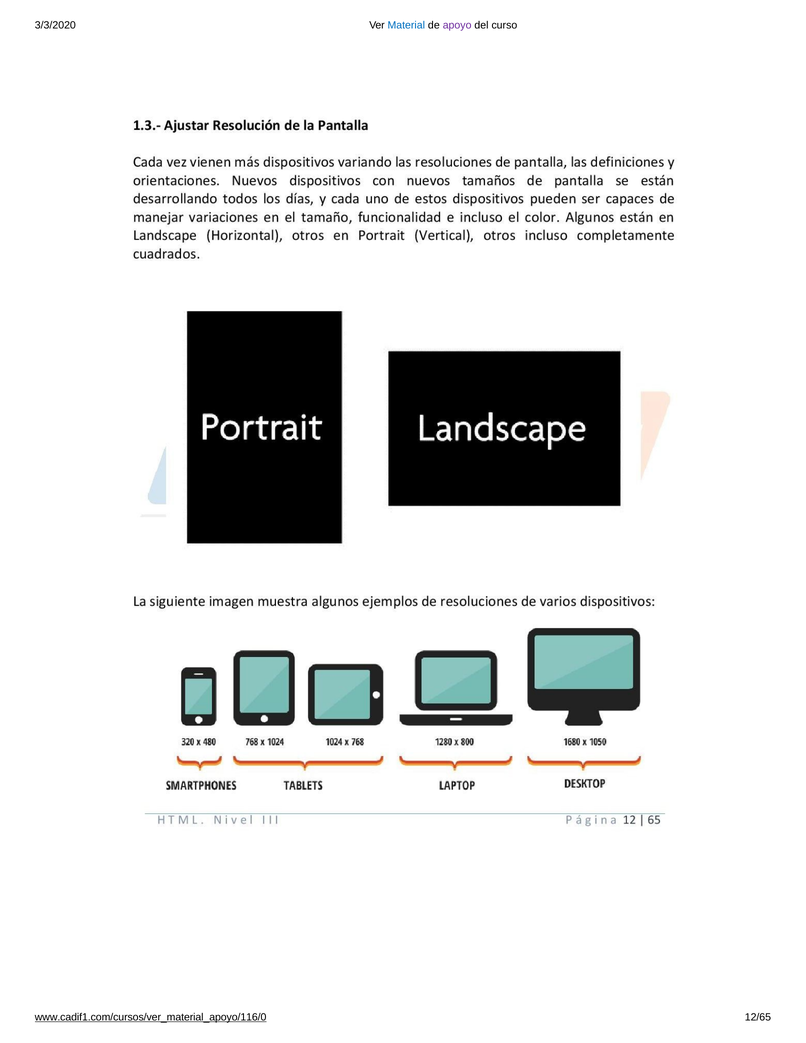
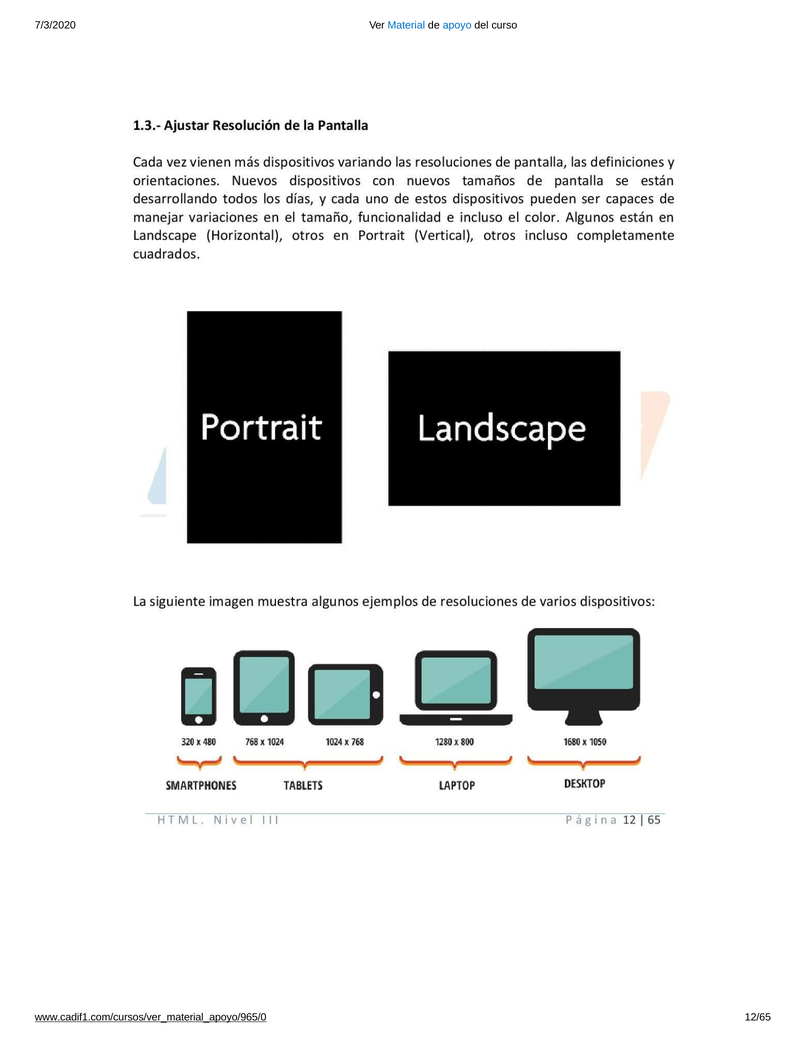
3/3/2020: 3/3/2020 -> 7/3/2020
apoyo colour: purple -> blue
www.cadif1.com/cursos/ver_material_apoyo/116/0: www.cadif1.com/cursos/ver_material_apoyo/116/0 -> www.cadif1.com/cursos/ver_material_apoyo/965/0
